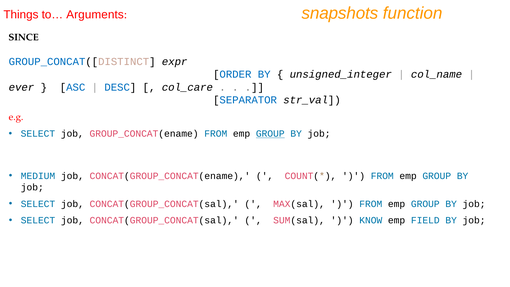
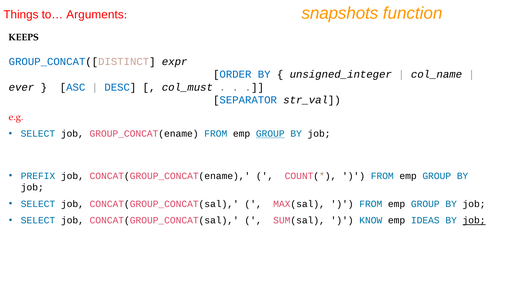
SINCE: SINCE -> KEEPS
col_care: col_care -> col_must
MEDIUM: MEDIUM -> PREFIX
FIELD: FIELD -> IDEAS
job at (474, 220) underline: none -> present
